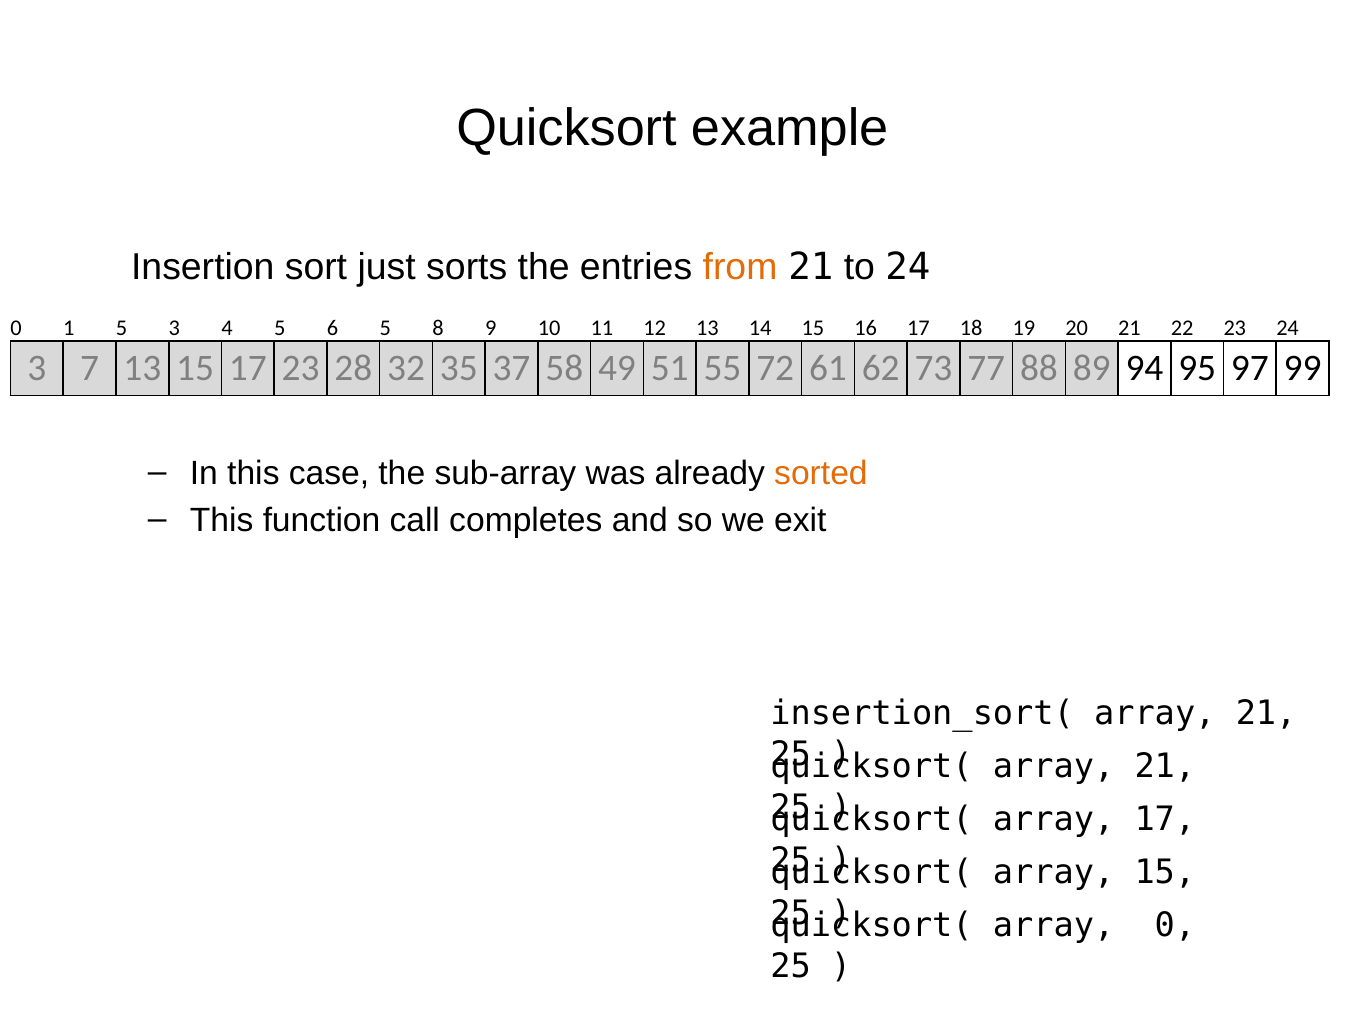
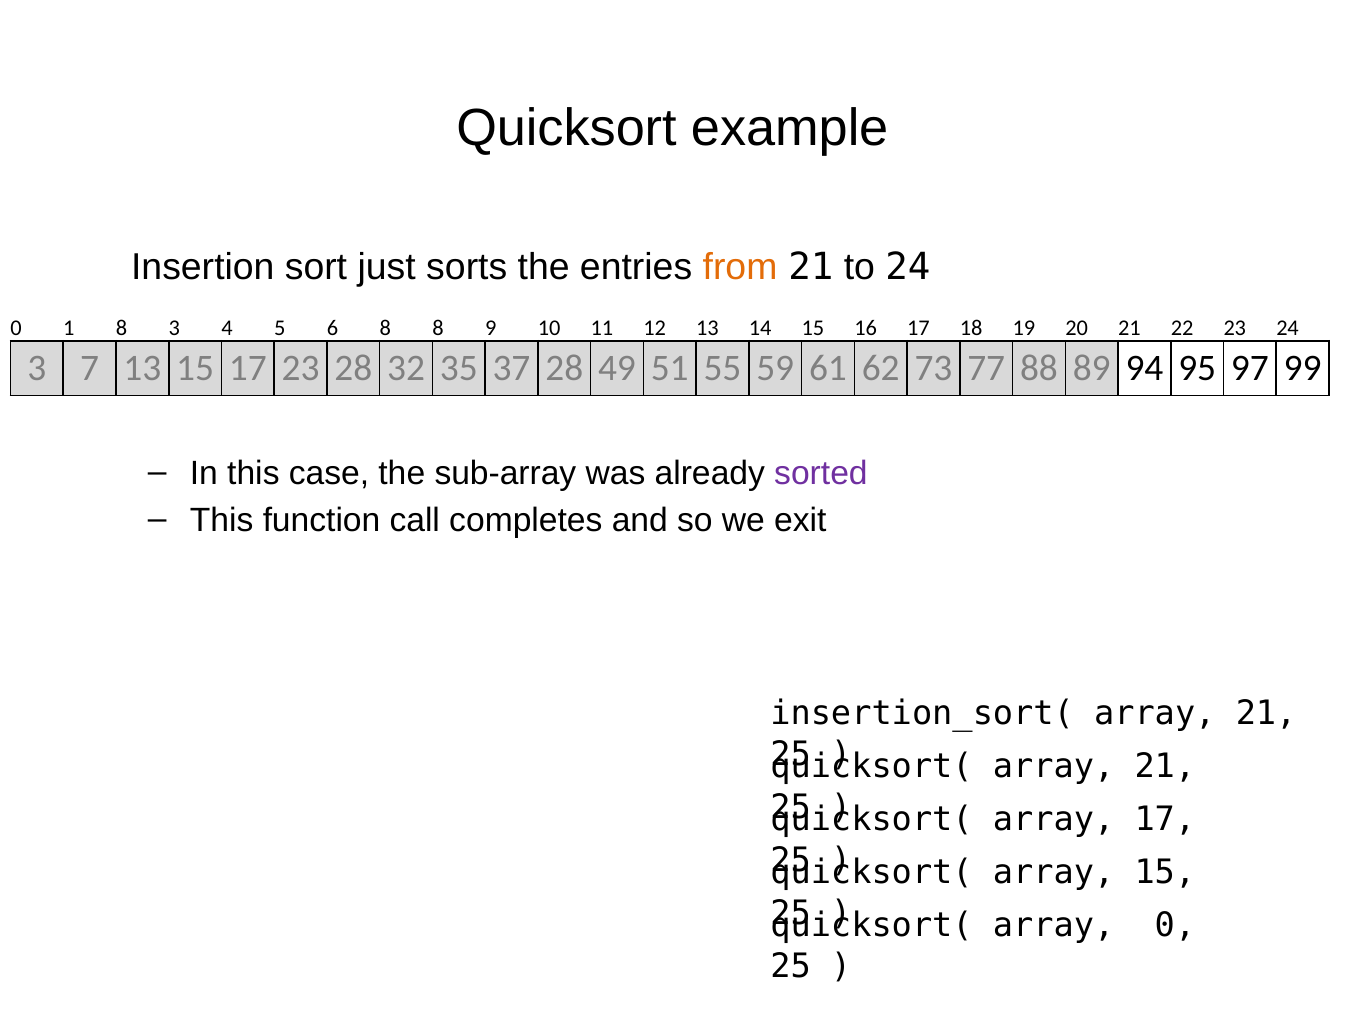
1 5: 5 -> 8
6 5: 5 -> 8
37 58: 58 -> 28
72: 72 -> 59
sorted colour: orange -> purple
